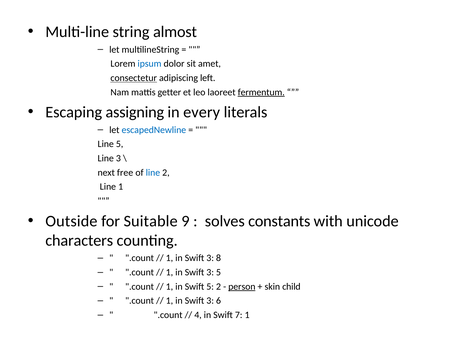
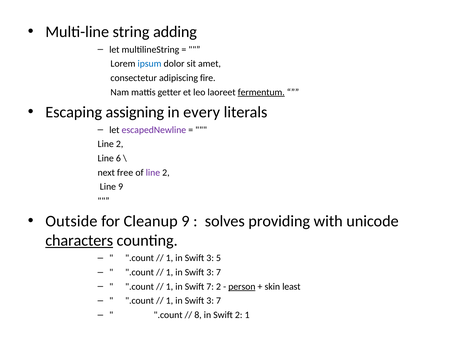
almost: almost -> adding
consectetur underline: present -> none
left: left -> fire
escapedNewline colour: blue -> purple
5 at (120, 144): 5 -> 2
Line 3: 3 -> 6
line at (153, 172) colour: blue -> purple
Line 1: 1 -> 9
Suitable: Suitable -> Cleanup
constants: constants -> providing
characters underline: none -> present
8: 8 -> 5
5 at (219, 272): 5 -> 7
Swift 5: 5 -> 7
child: child -> least
6 at (219, 301): 6 -> 7
4: 4 -> 8
Swift 7: 7 -> 2
